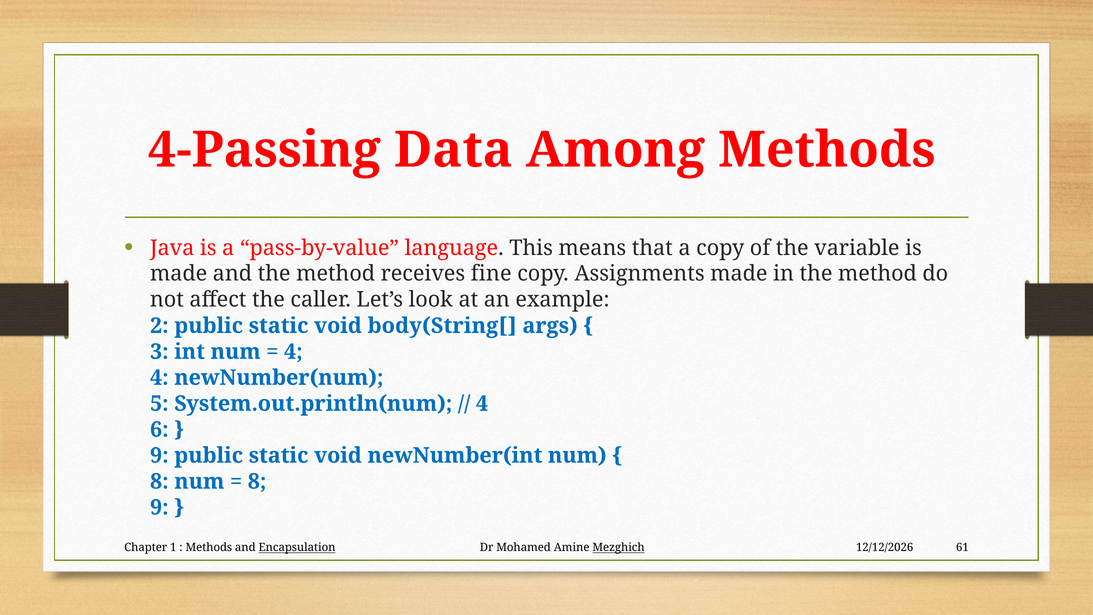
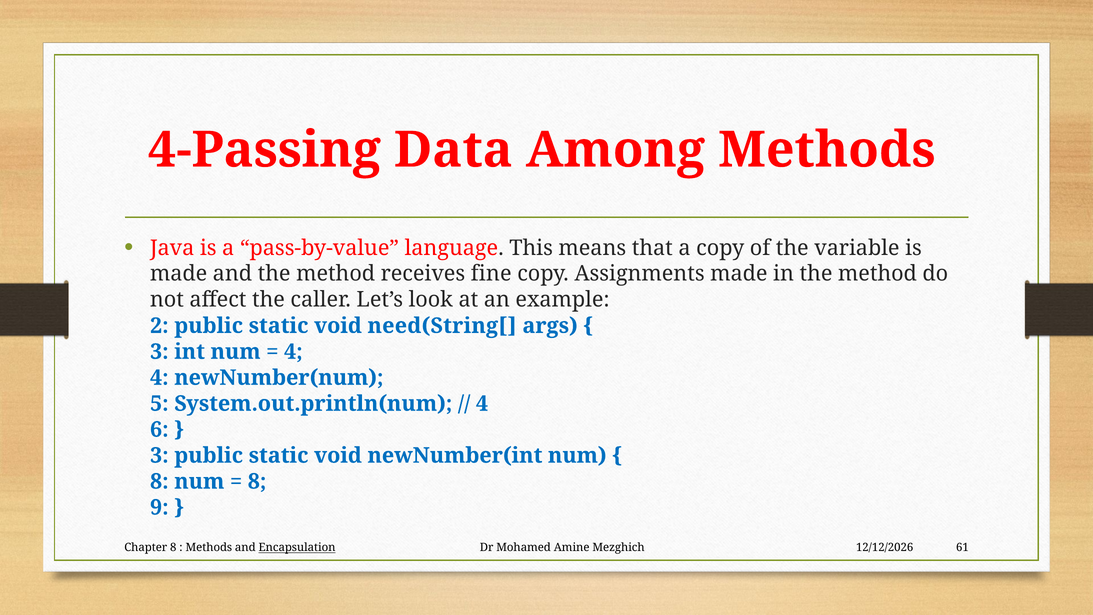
body(String[: body(String[ -> need(String[
9 at (159, 455): 9 -> 3
Chapter 1: 1 -> 8
Mezghich underline: present -> none
